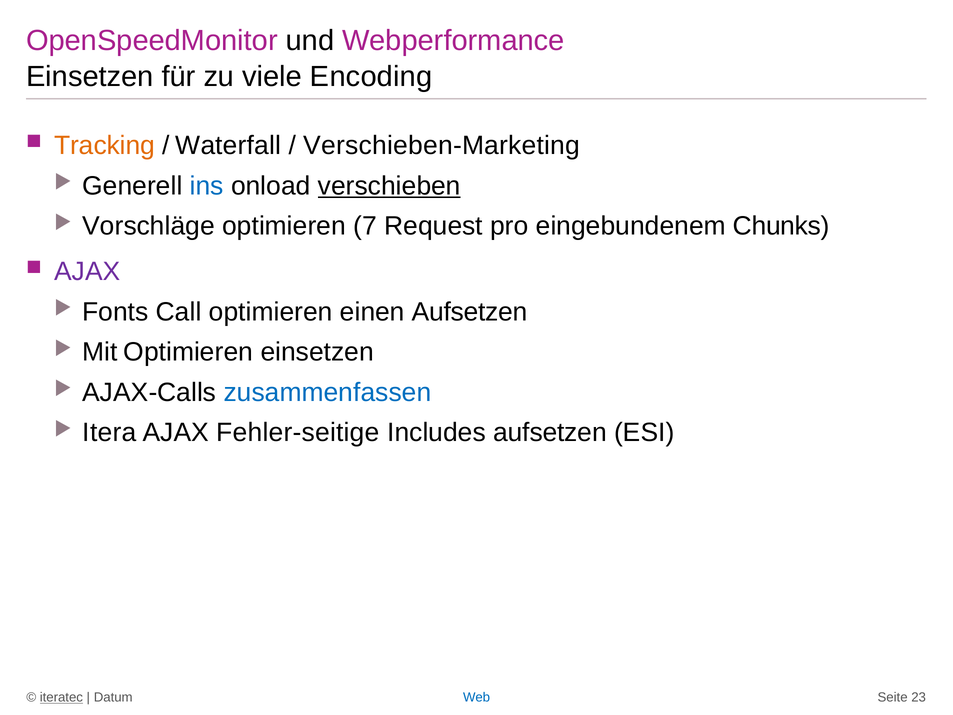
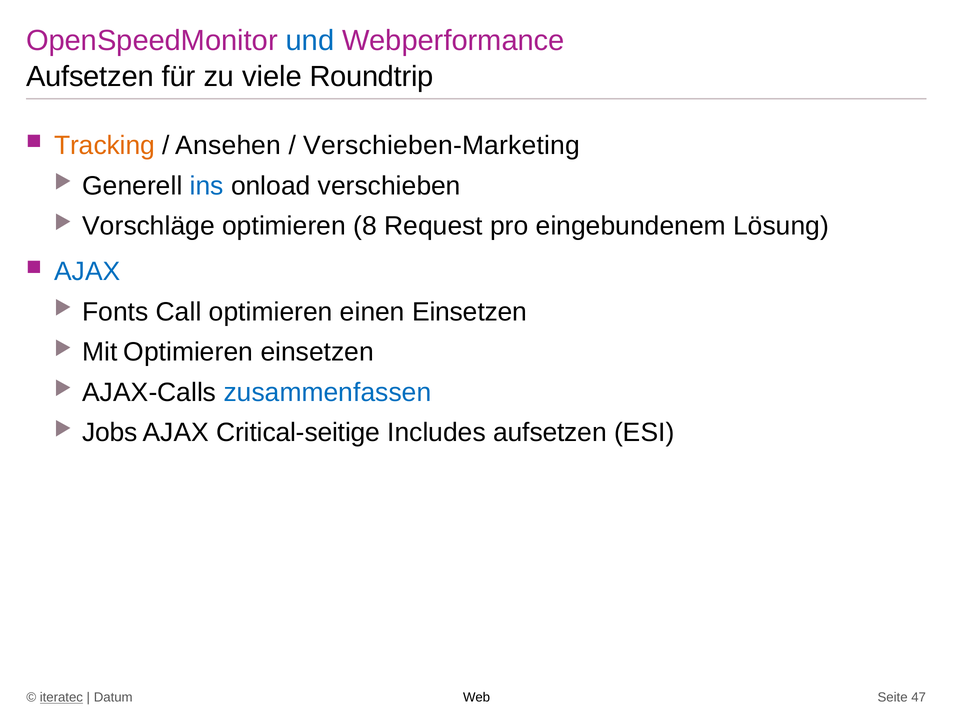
und colour: black -> blue
Einsetzen at (90, 77): Einsetzen -> Aufsetzen
Encoding: Encoding -> Roundtrip
Waterfall: Waterfall -> Ansehen
verschieben underline: present -> none
7: 7 -> 8
Chunks: Chunks -> Lösung
AJAX at (87, 272) colour: purple -> blue
einen Aufsetzen: Aufsetzen -> Einsetzen
Itera: Itera -> Jobs
Fehler-seitige: Fehler-seitige -> Critical-seitige
Web colour: blue -> black
23: 23 -> 47
